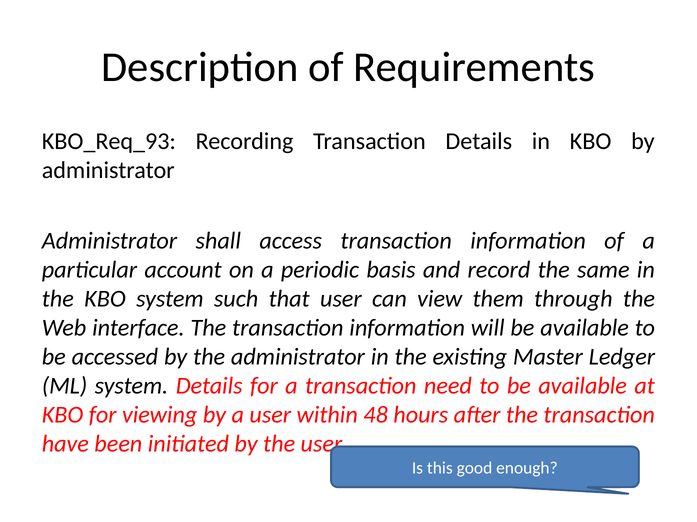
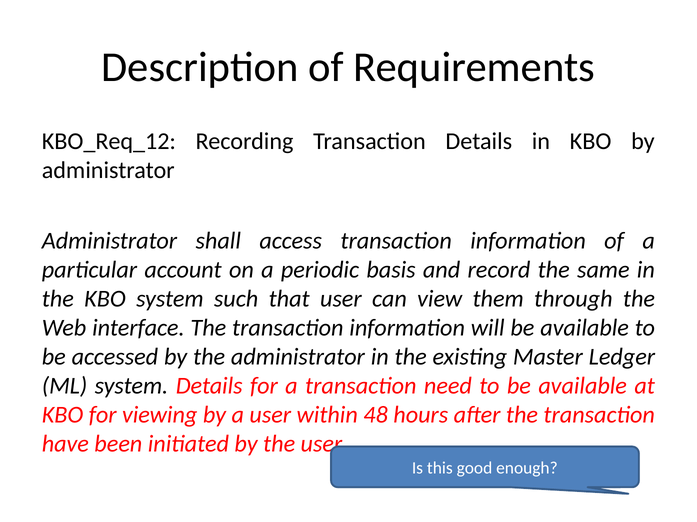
KBO_Req_93: KBO_Req_93 -> KBO_Req_12
